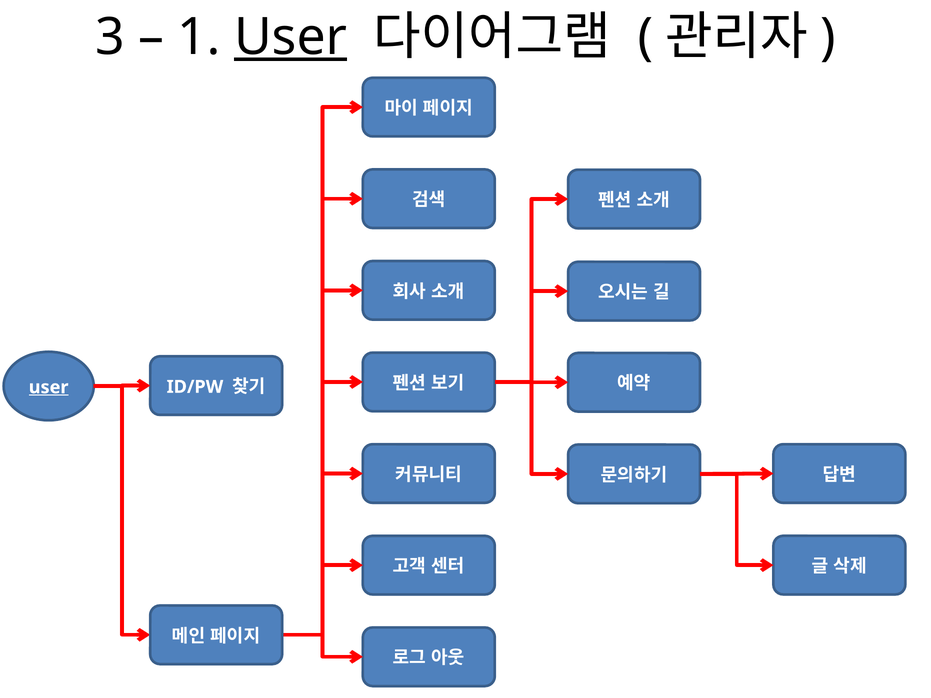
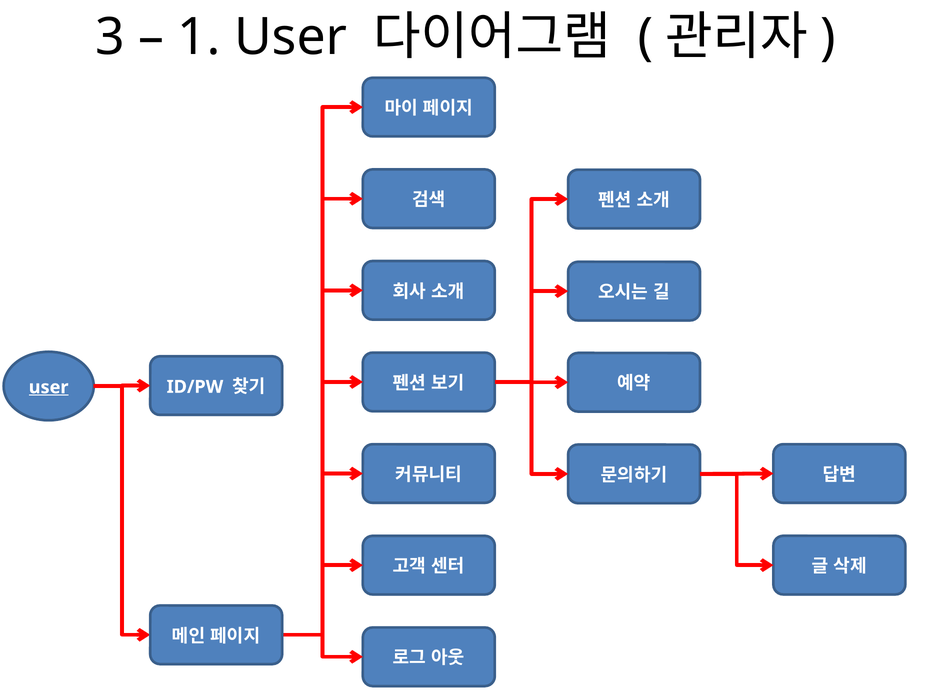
User at (291, 37) underline: present -> none
